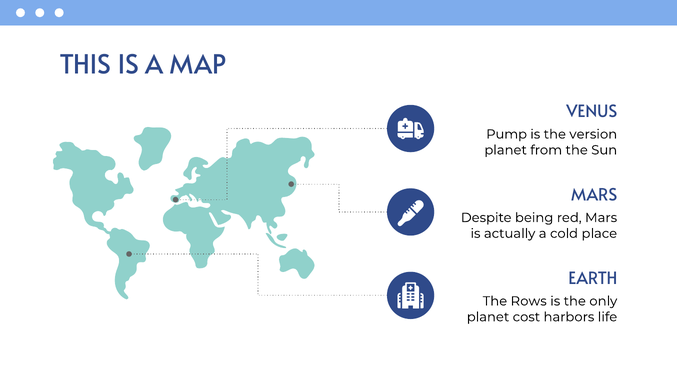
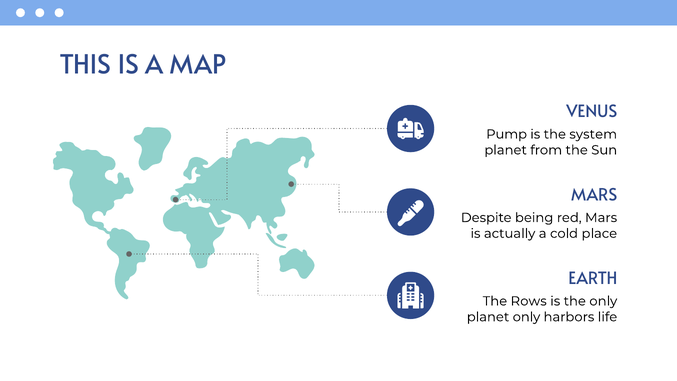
version: version -> system
planet cost: cost -> only
